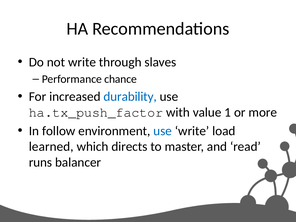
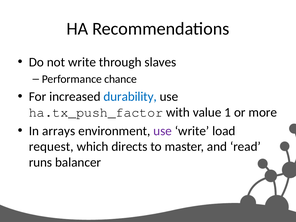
follow: follow -> arrays
use at (163, 131) colour: blue -> purple
learned: learned -> request
